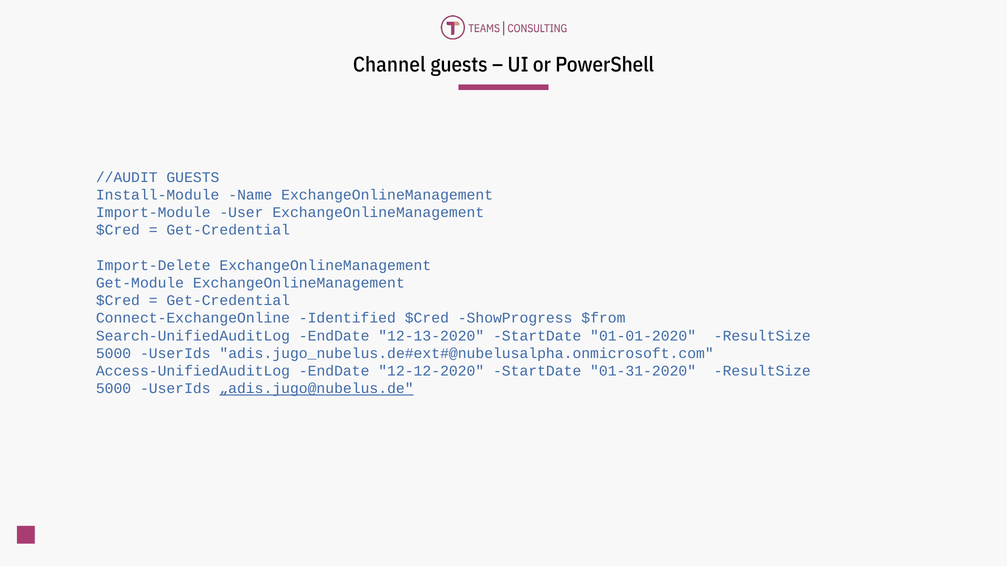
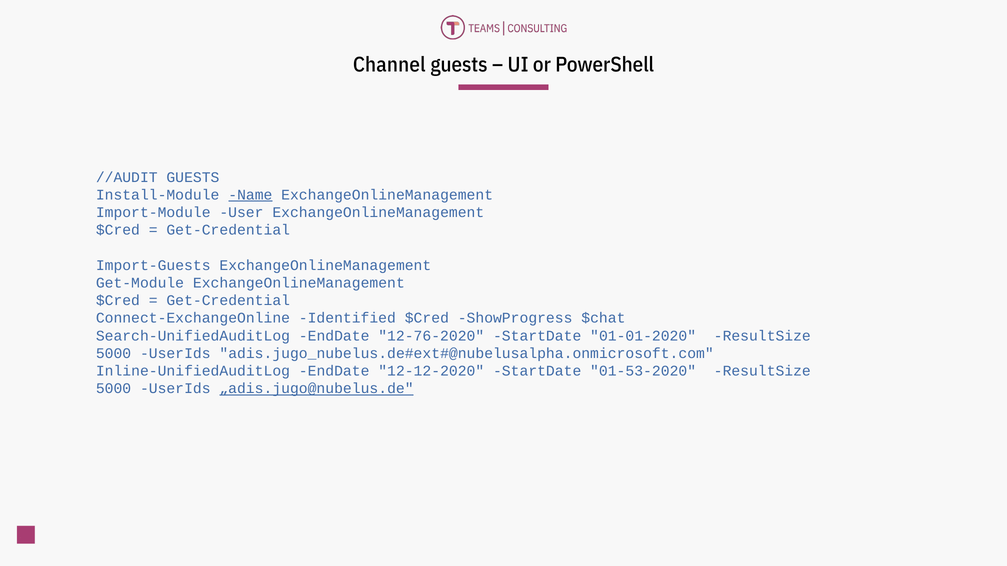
Name underline: none -> present
Import-Delete: Import-Delete -> Import-Guests
$from: $from -> $chat
12-13-2020: 12-13-2020 -> 12-76-2020
Access-UnifiedAuditLog: Access-UnifiedAuditLog -> Inline-UnifiedAuditLog
01-31-2020: 01-31-2020 -> 01-53-2020
